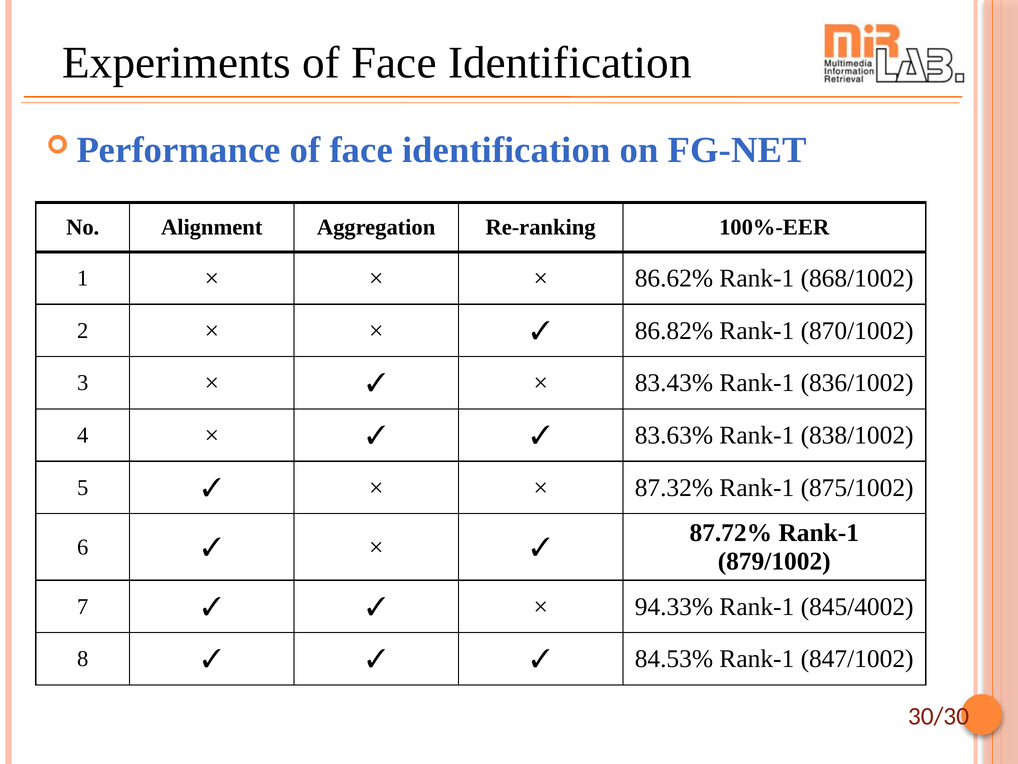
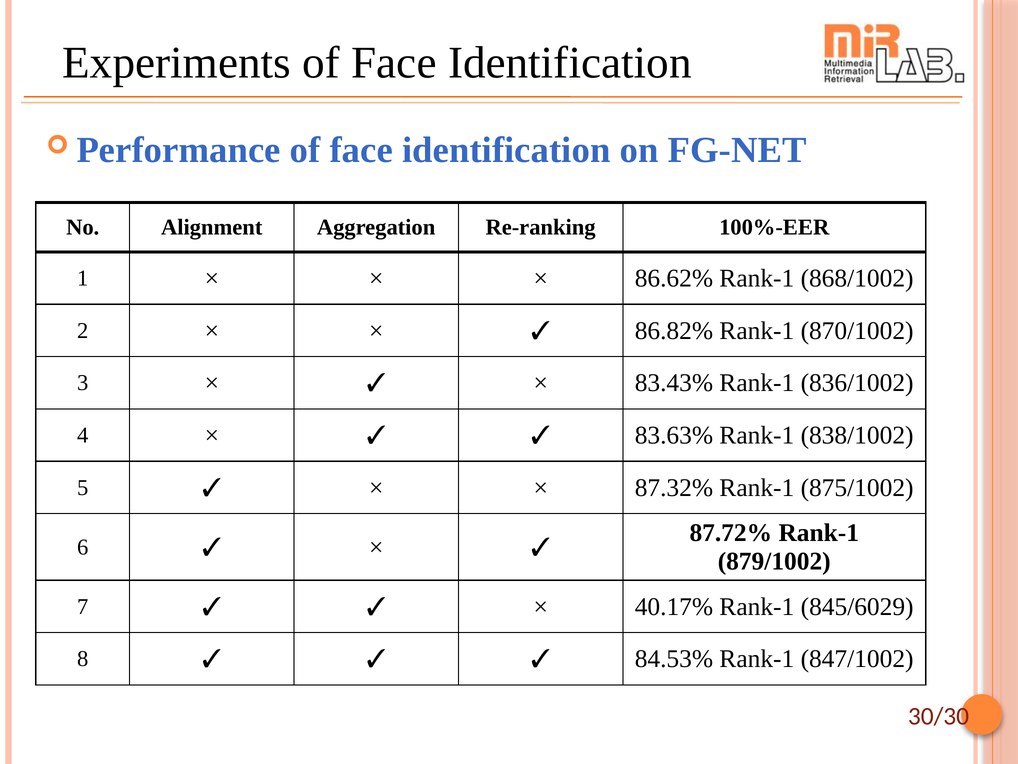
94.33%: 94.33% -> 40.17%
845/4002: 845/4002 -> 845/6029
